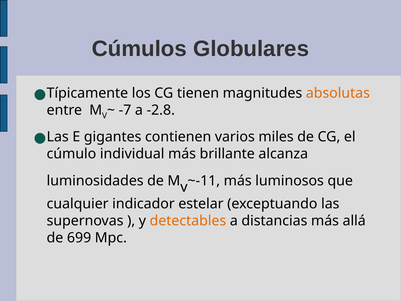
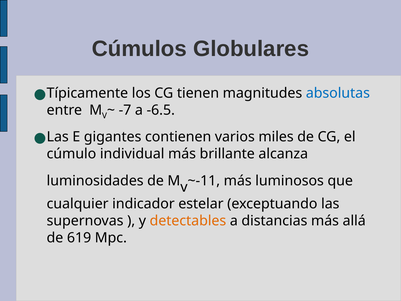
absolutas colour: orange -> blue
-2.8: -2.8 -> -6.5
699: 699 -> 619
